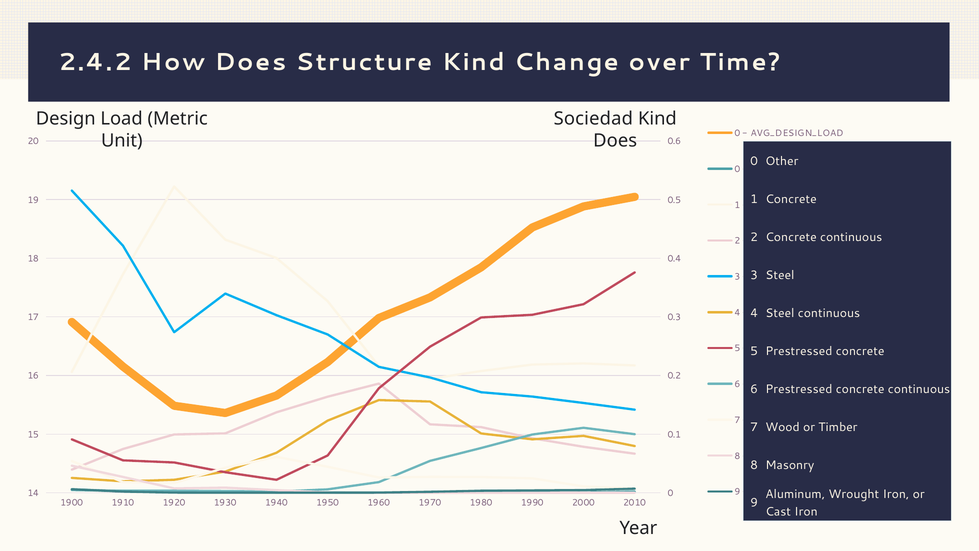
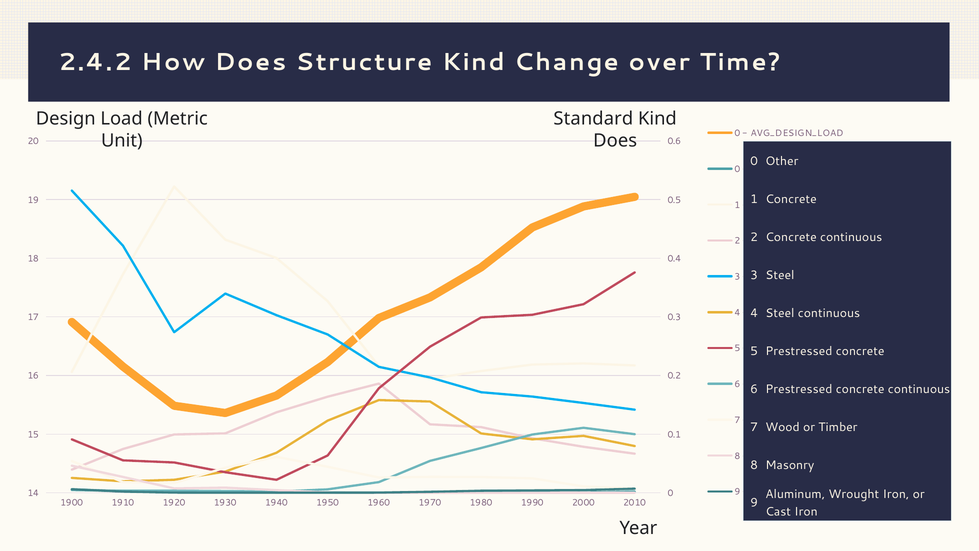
Sociedad: Sociedad -> Standard
